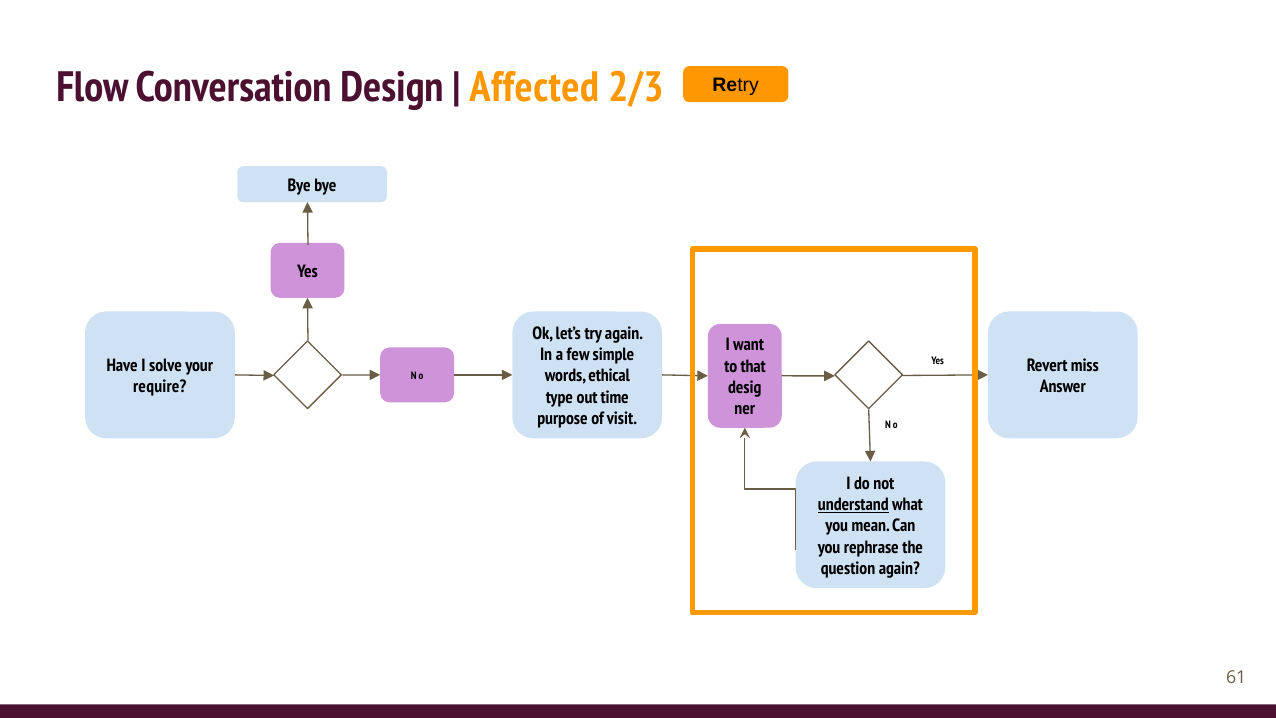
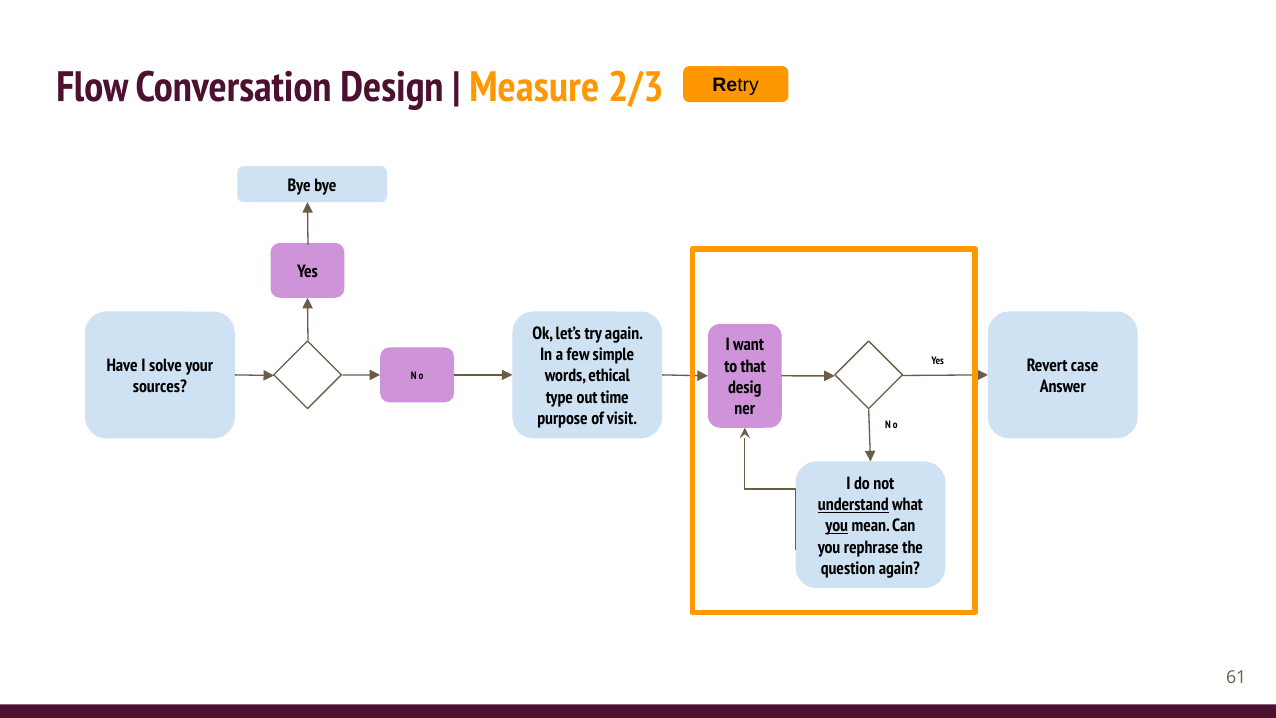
Affected: Affected -> Measure
miss: miss -> case
require: require -> sources
you at (837, 526) underline: none -> present
